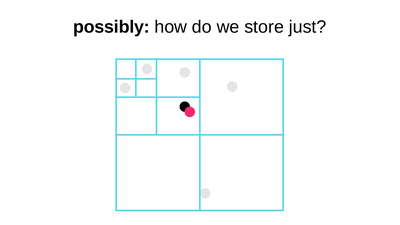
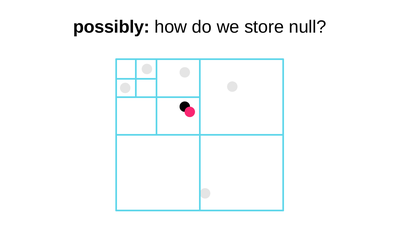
just: just -> null
